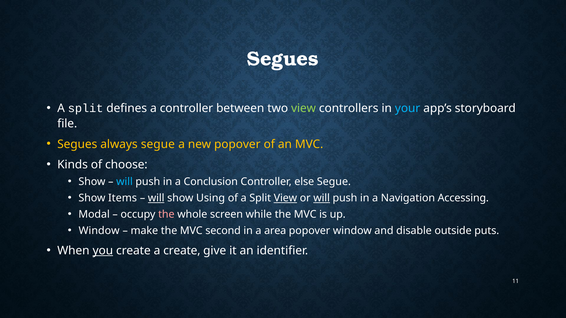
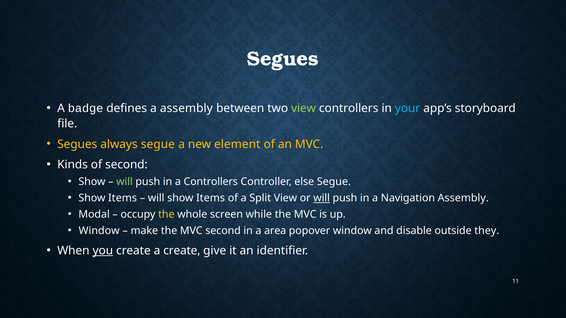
split at (86, 108): split -> badge
a controller: controller -> assembly
new popover: popover -> element
of choose: choose -> second
will at (124, 182) colour: light blue -> light green
a Conclusion: Conclusion -> Controllers
will at (156, 198) underline: present -> none
Using at (211, 198): Using -> Items
View at (285, 198) underline: present -> none
Navigation Accessing: Accessing -> Assembly
the at (166, 215) colour: pink -> yellow
puts: puts -> they
